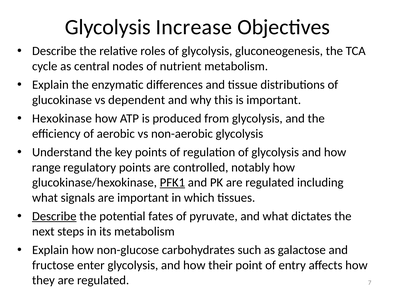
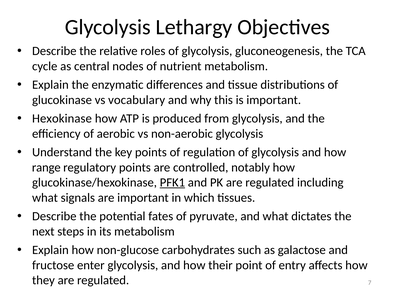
Increase: Increase -> Lethargy
dependent: dependent -> vocabulary
Describe at (54, 216) underline: present -> none
